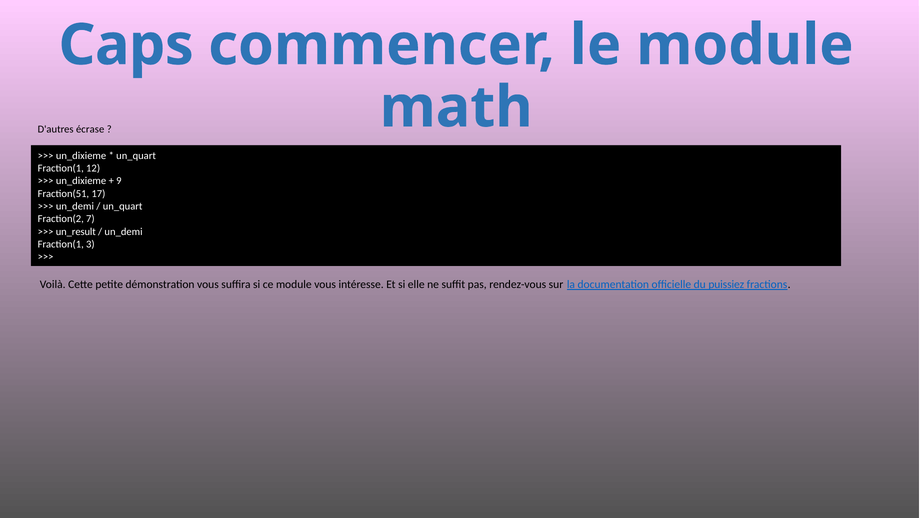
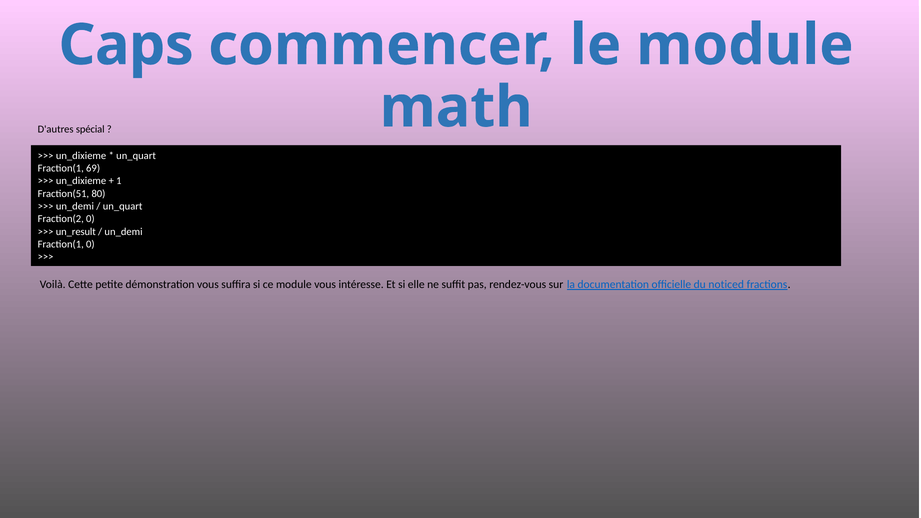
écrase: écrase -> spécial
12: 12 -> 69
9: 9 -> 1
17: 17 -> 80
Fraction(2 7: 7 -> 0
Fraction(1 3: 3 -> 0
puissiez: puissiez -> noticed
